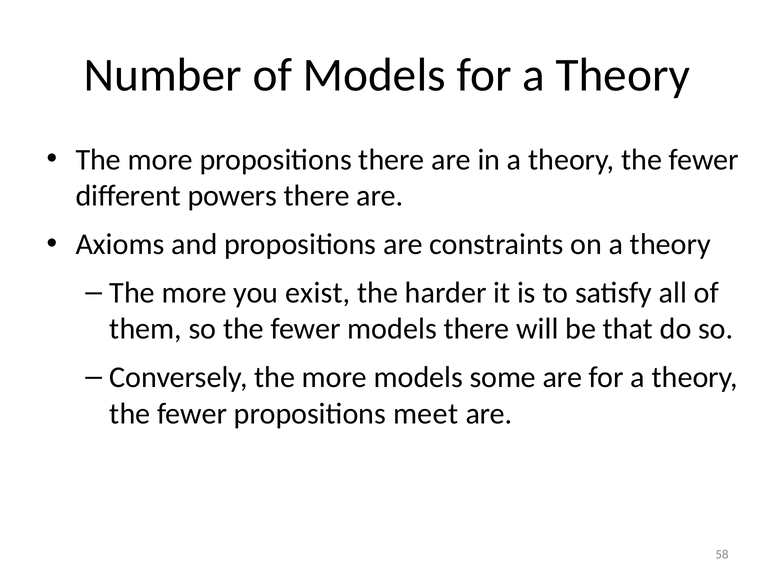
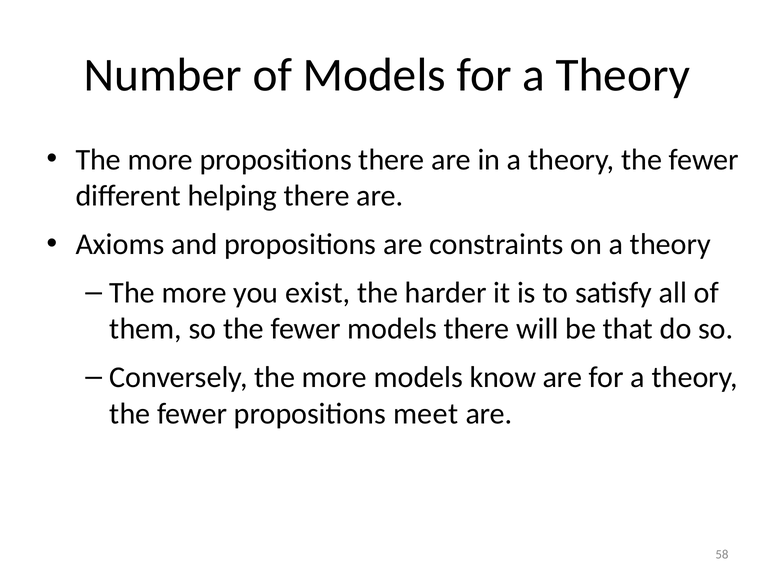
powers: powers -> helping
some: some -> know
